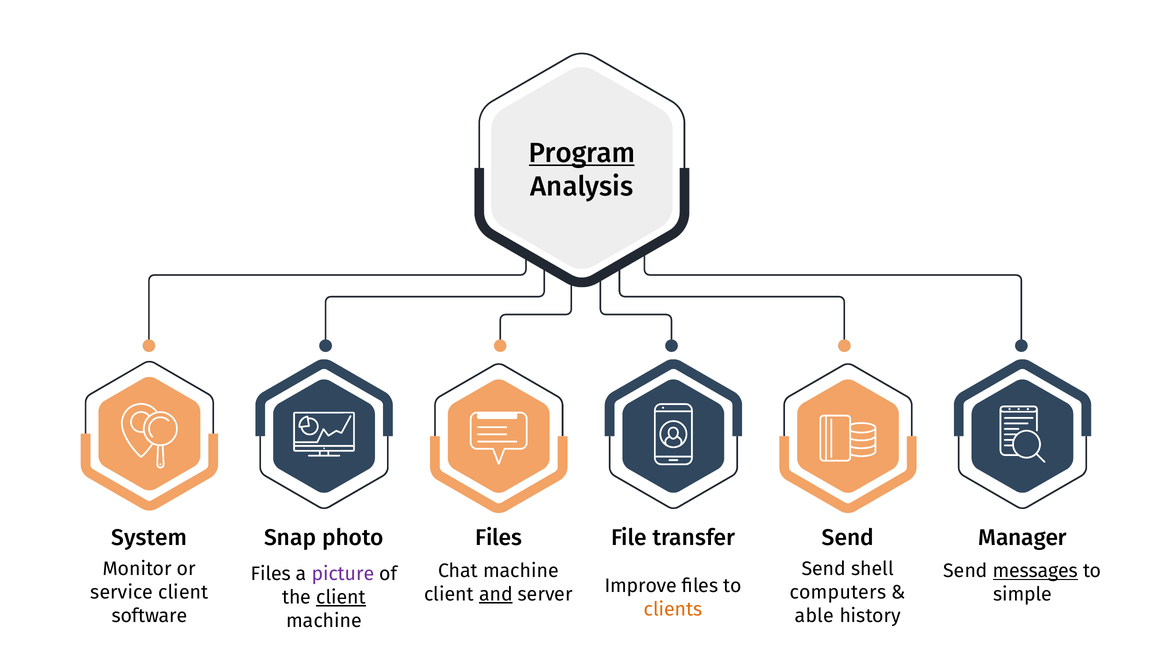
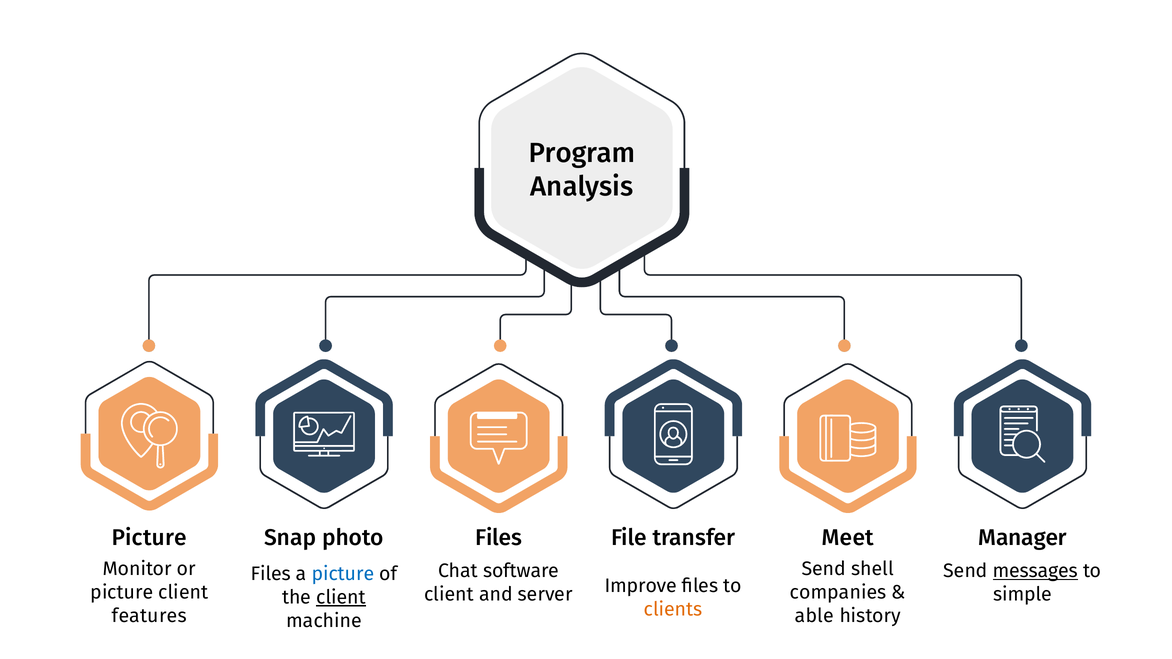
Program underline: present -> none
System at (149, 538): System -> Picture
Send at (848, 538): Send -> Meet
Chat machine: machine -> software
picture at (343, 574) colour: purple -> blue
service at (122, 592): service -> picture
computers: computers -> companies
and underline: present -> none
software: software -> features
